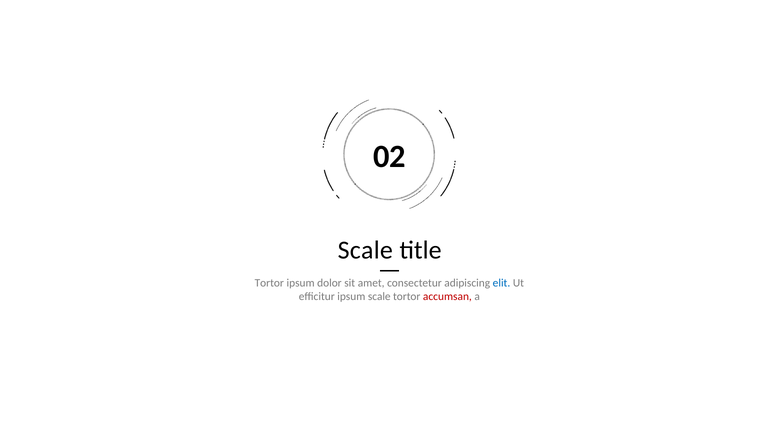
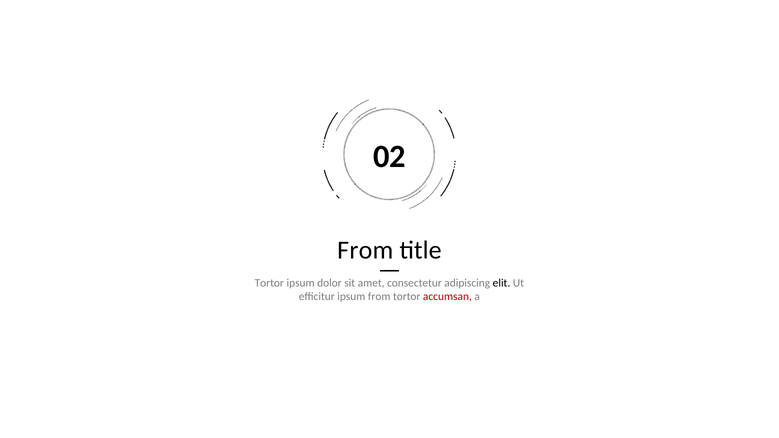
Scale at (365, 250): Scale -> From
elit colour: blue -> black
ipsum scale: scale -> from
